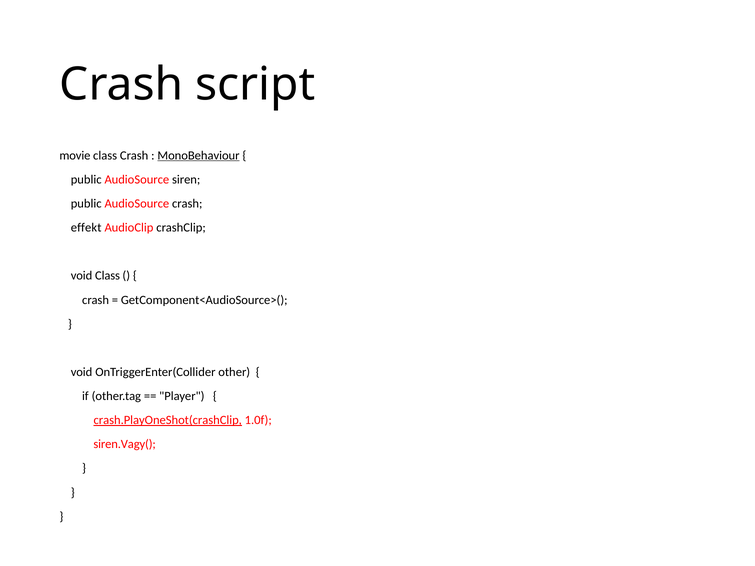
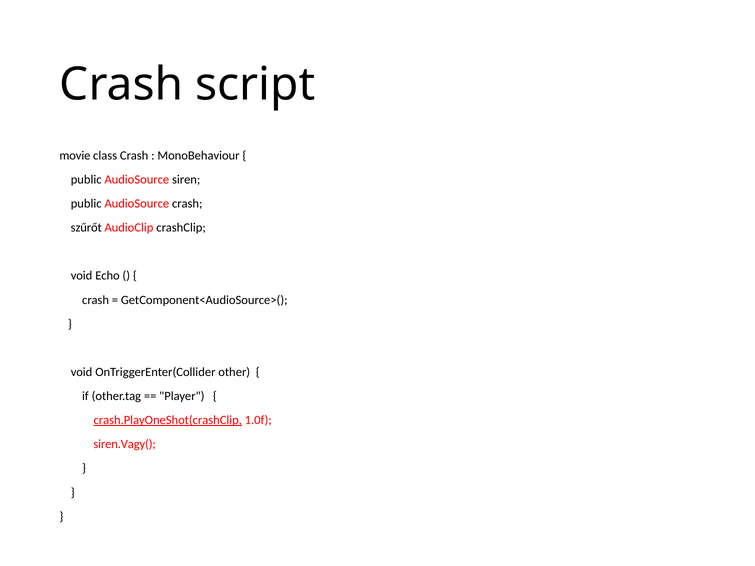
MonoBehaviour underline: present -> none
effekt: effekt -> szűrőt
void Class: Class -> Echo
